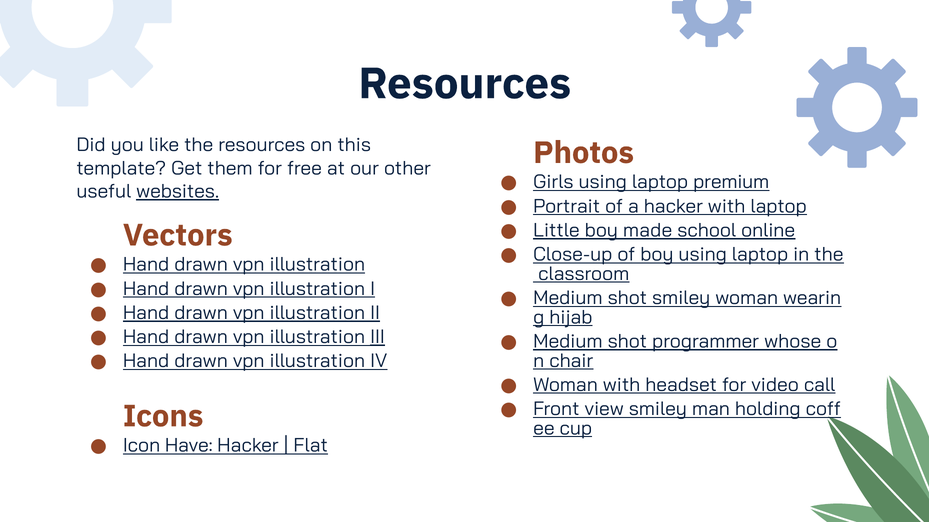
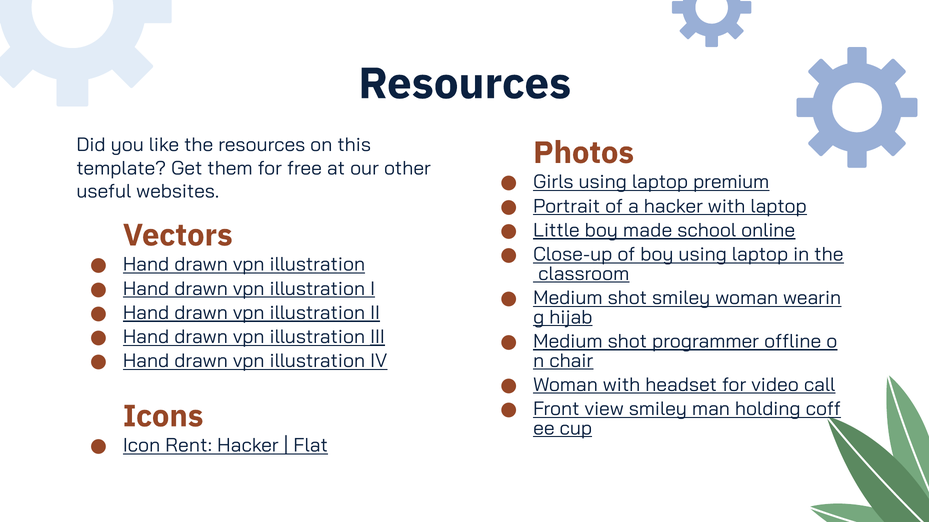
websites underline: present -> none
whose: whose -> offline
Have: Have -> Rent
